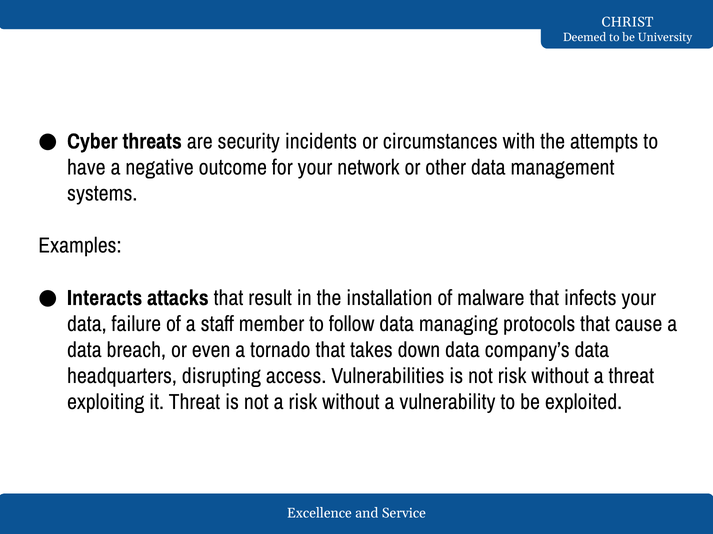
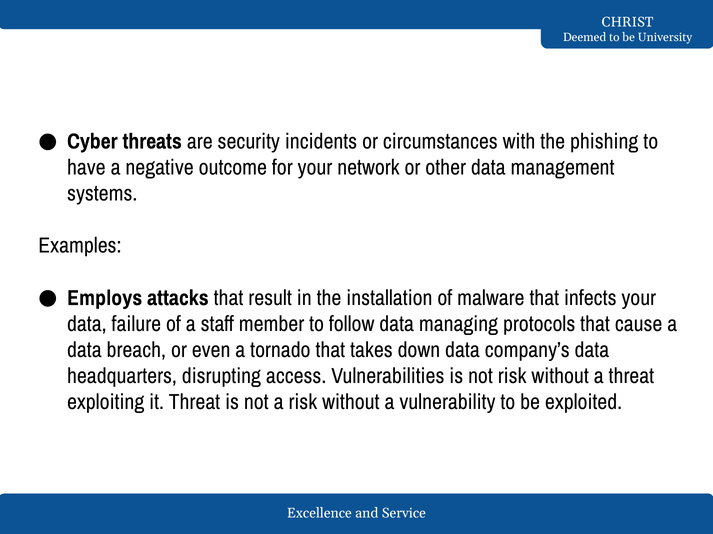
attempts: attempts -> phishing
Interacts: Interacts -> Employs
